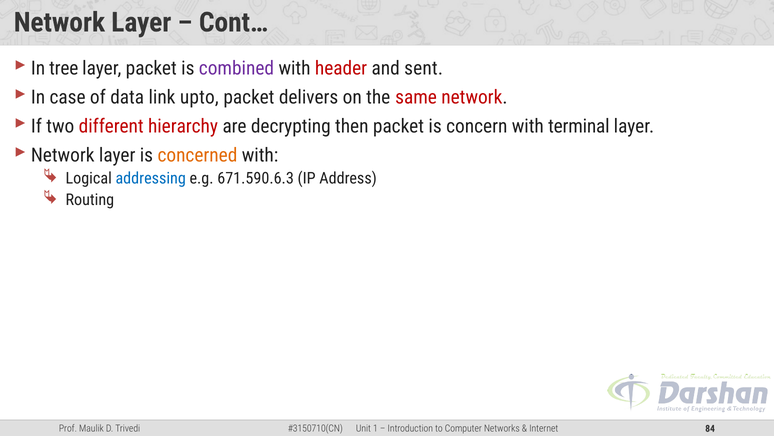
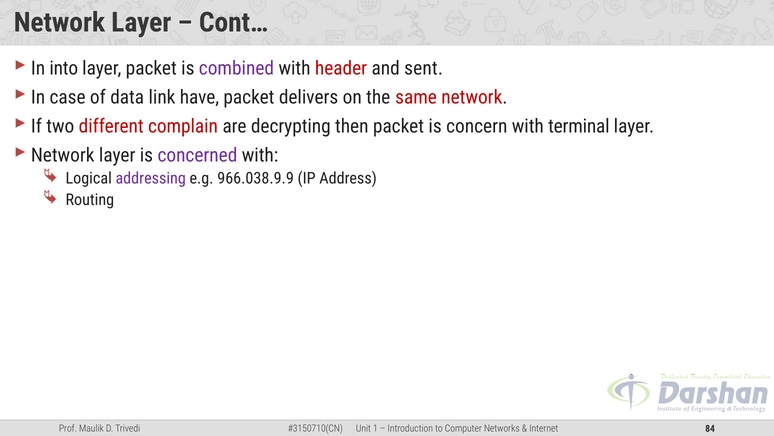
tree: tree -> into
upto: upto -> have
hierarchy: hierarchy -> complain
concerned colour: orange -> purple
addressing colour: blue -> purple
671.590.6.3: 671.590.6.3 -> 966.038.9.9
